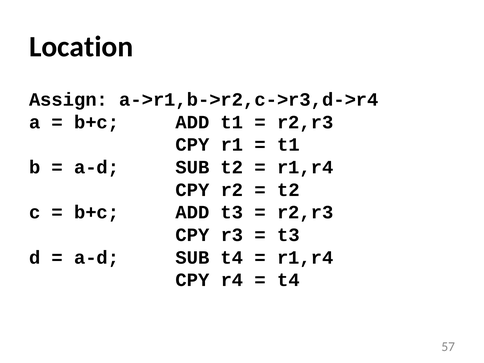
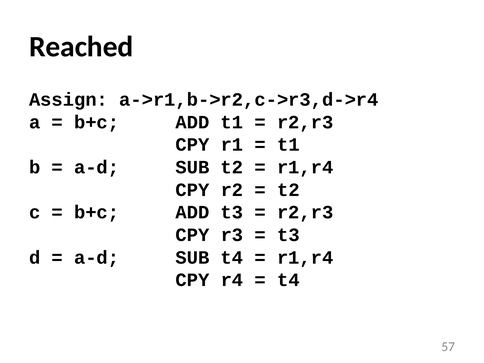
Location: Location -> Reached
